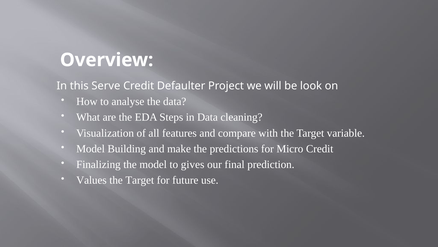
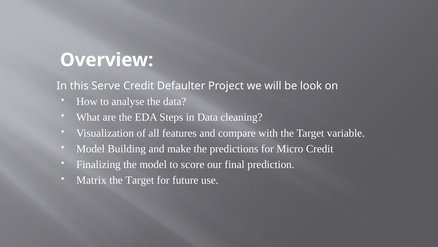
gives: gives -> score
Values: Values -> Matrix
